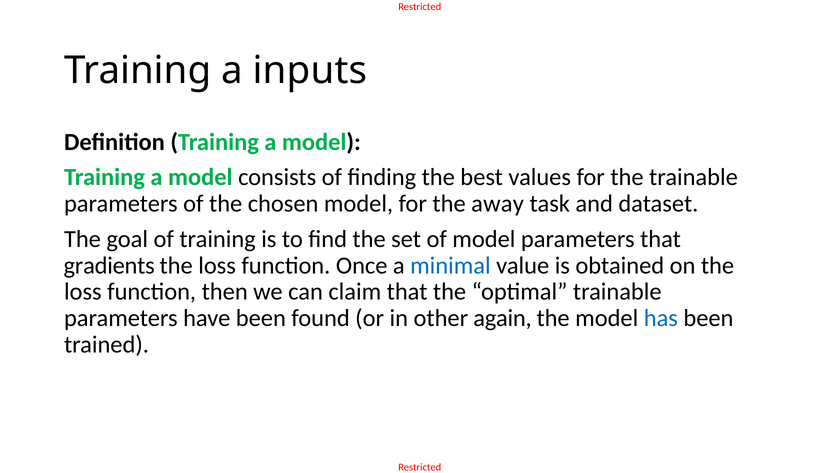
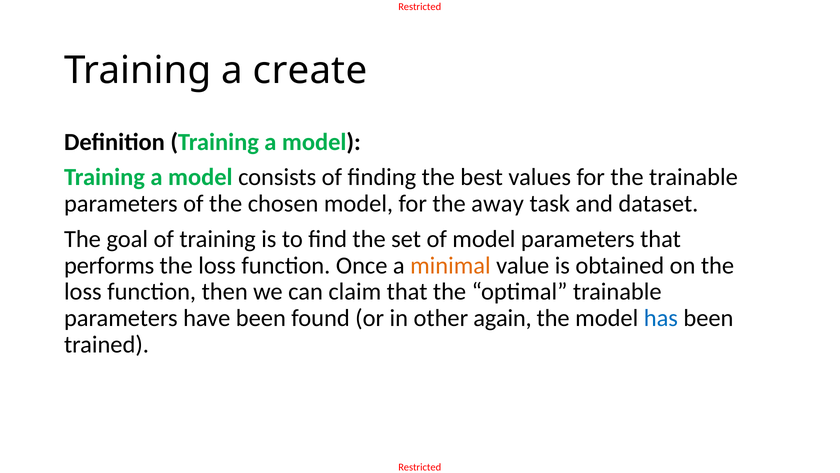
inputs: inputs -> create
gradients: gradients -> performs
minimal colour: blue -> orange
